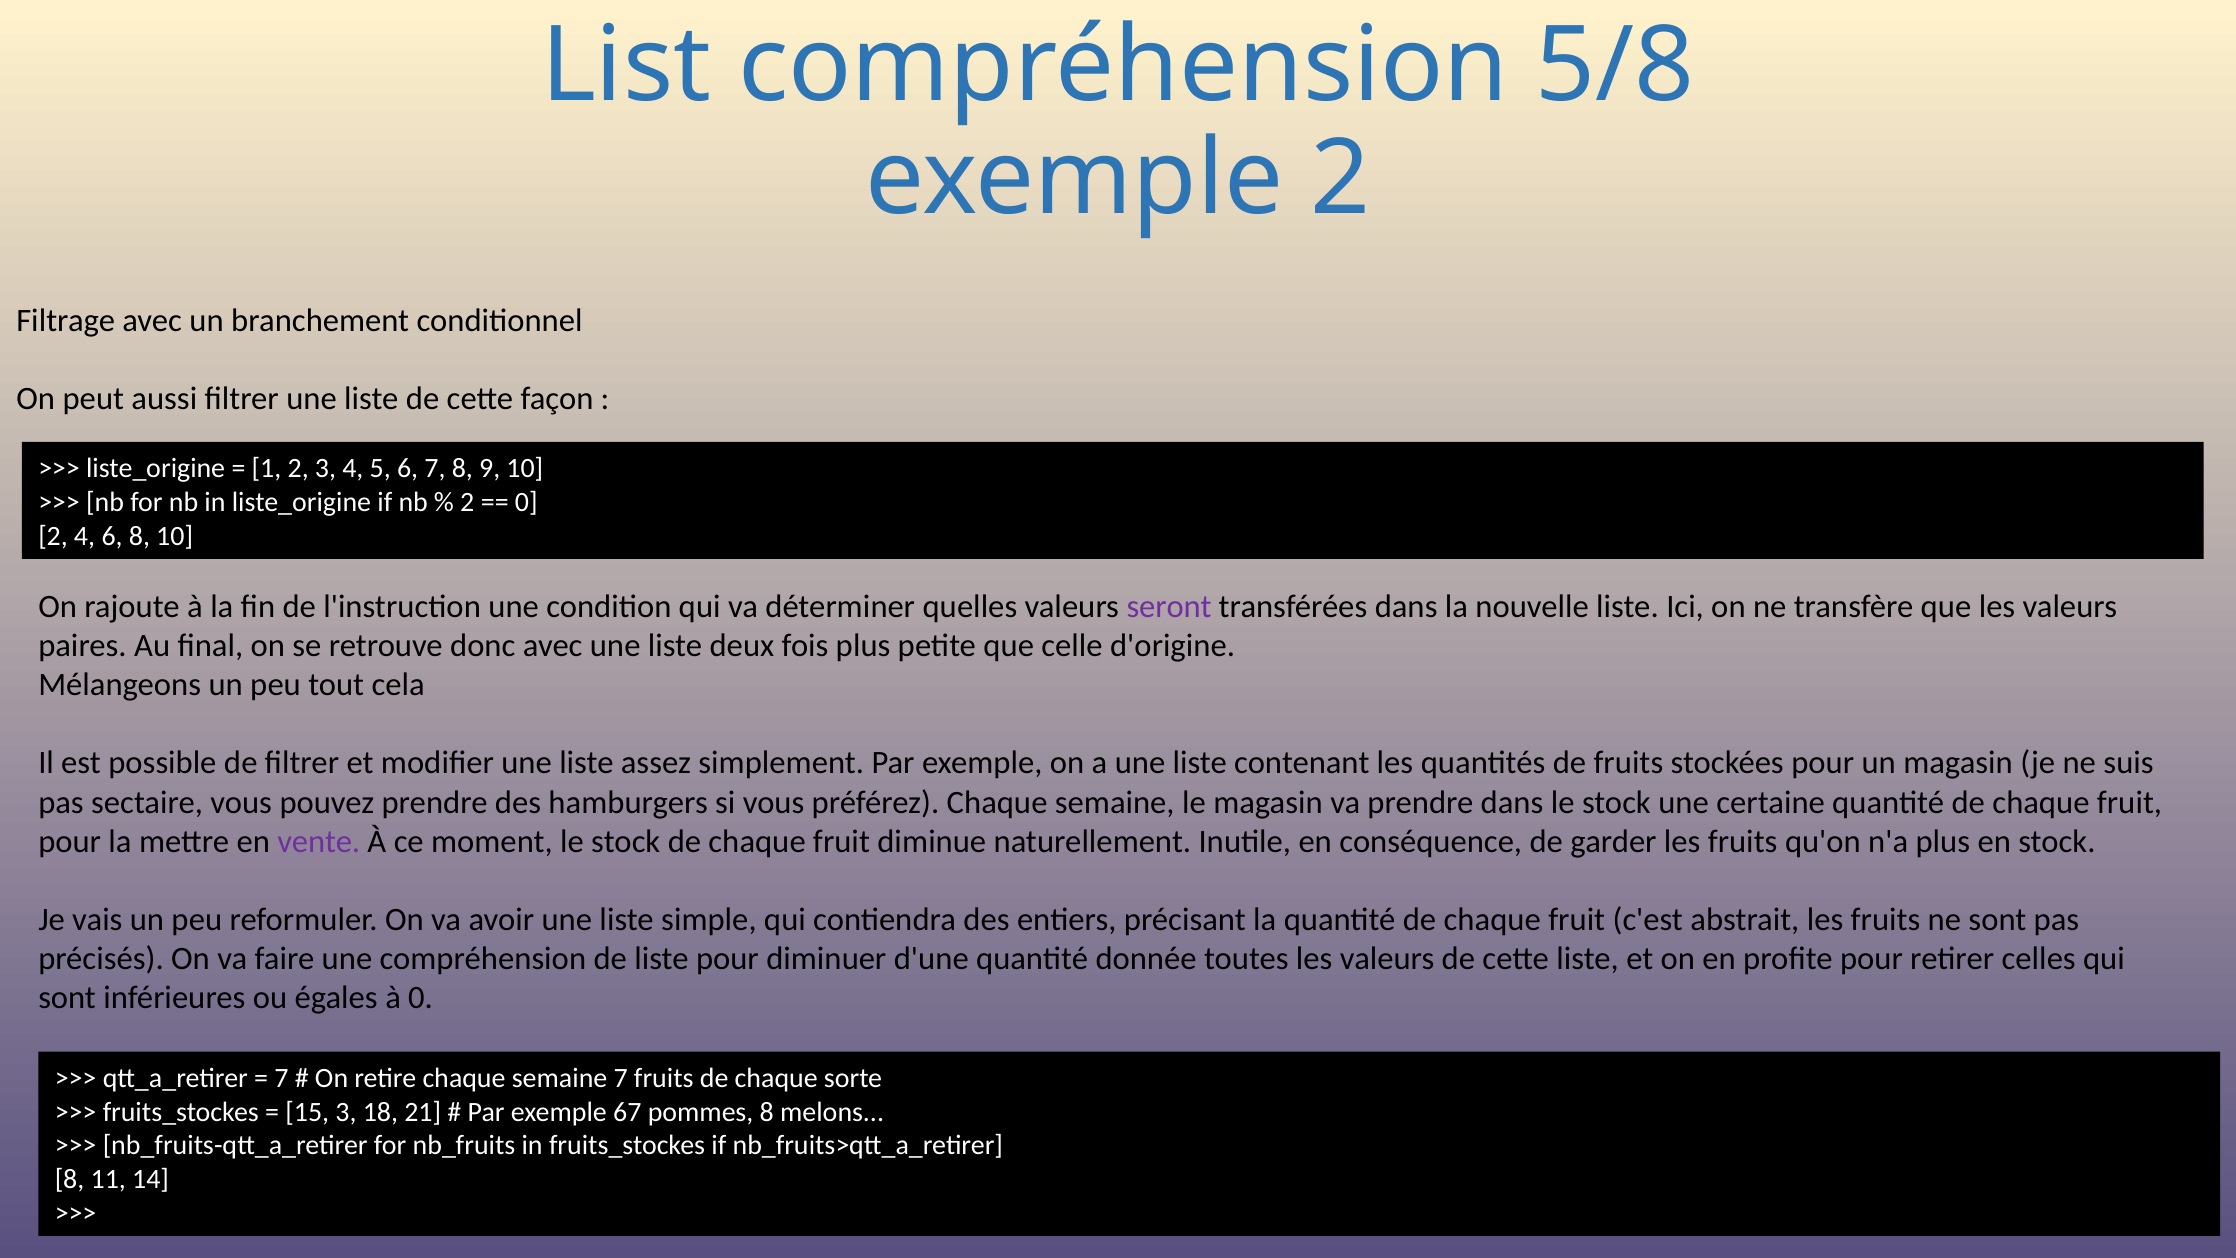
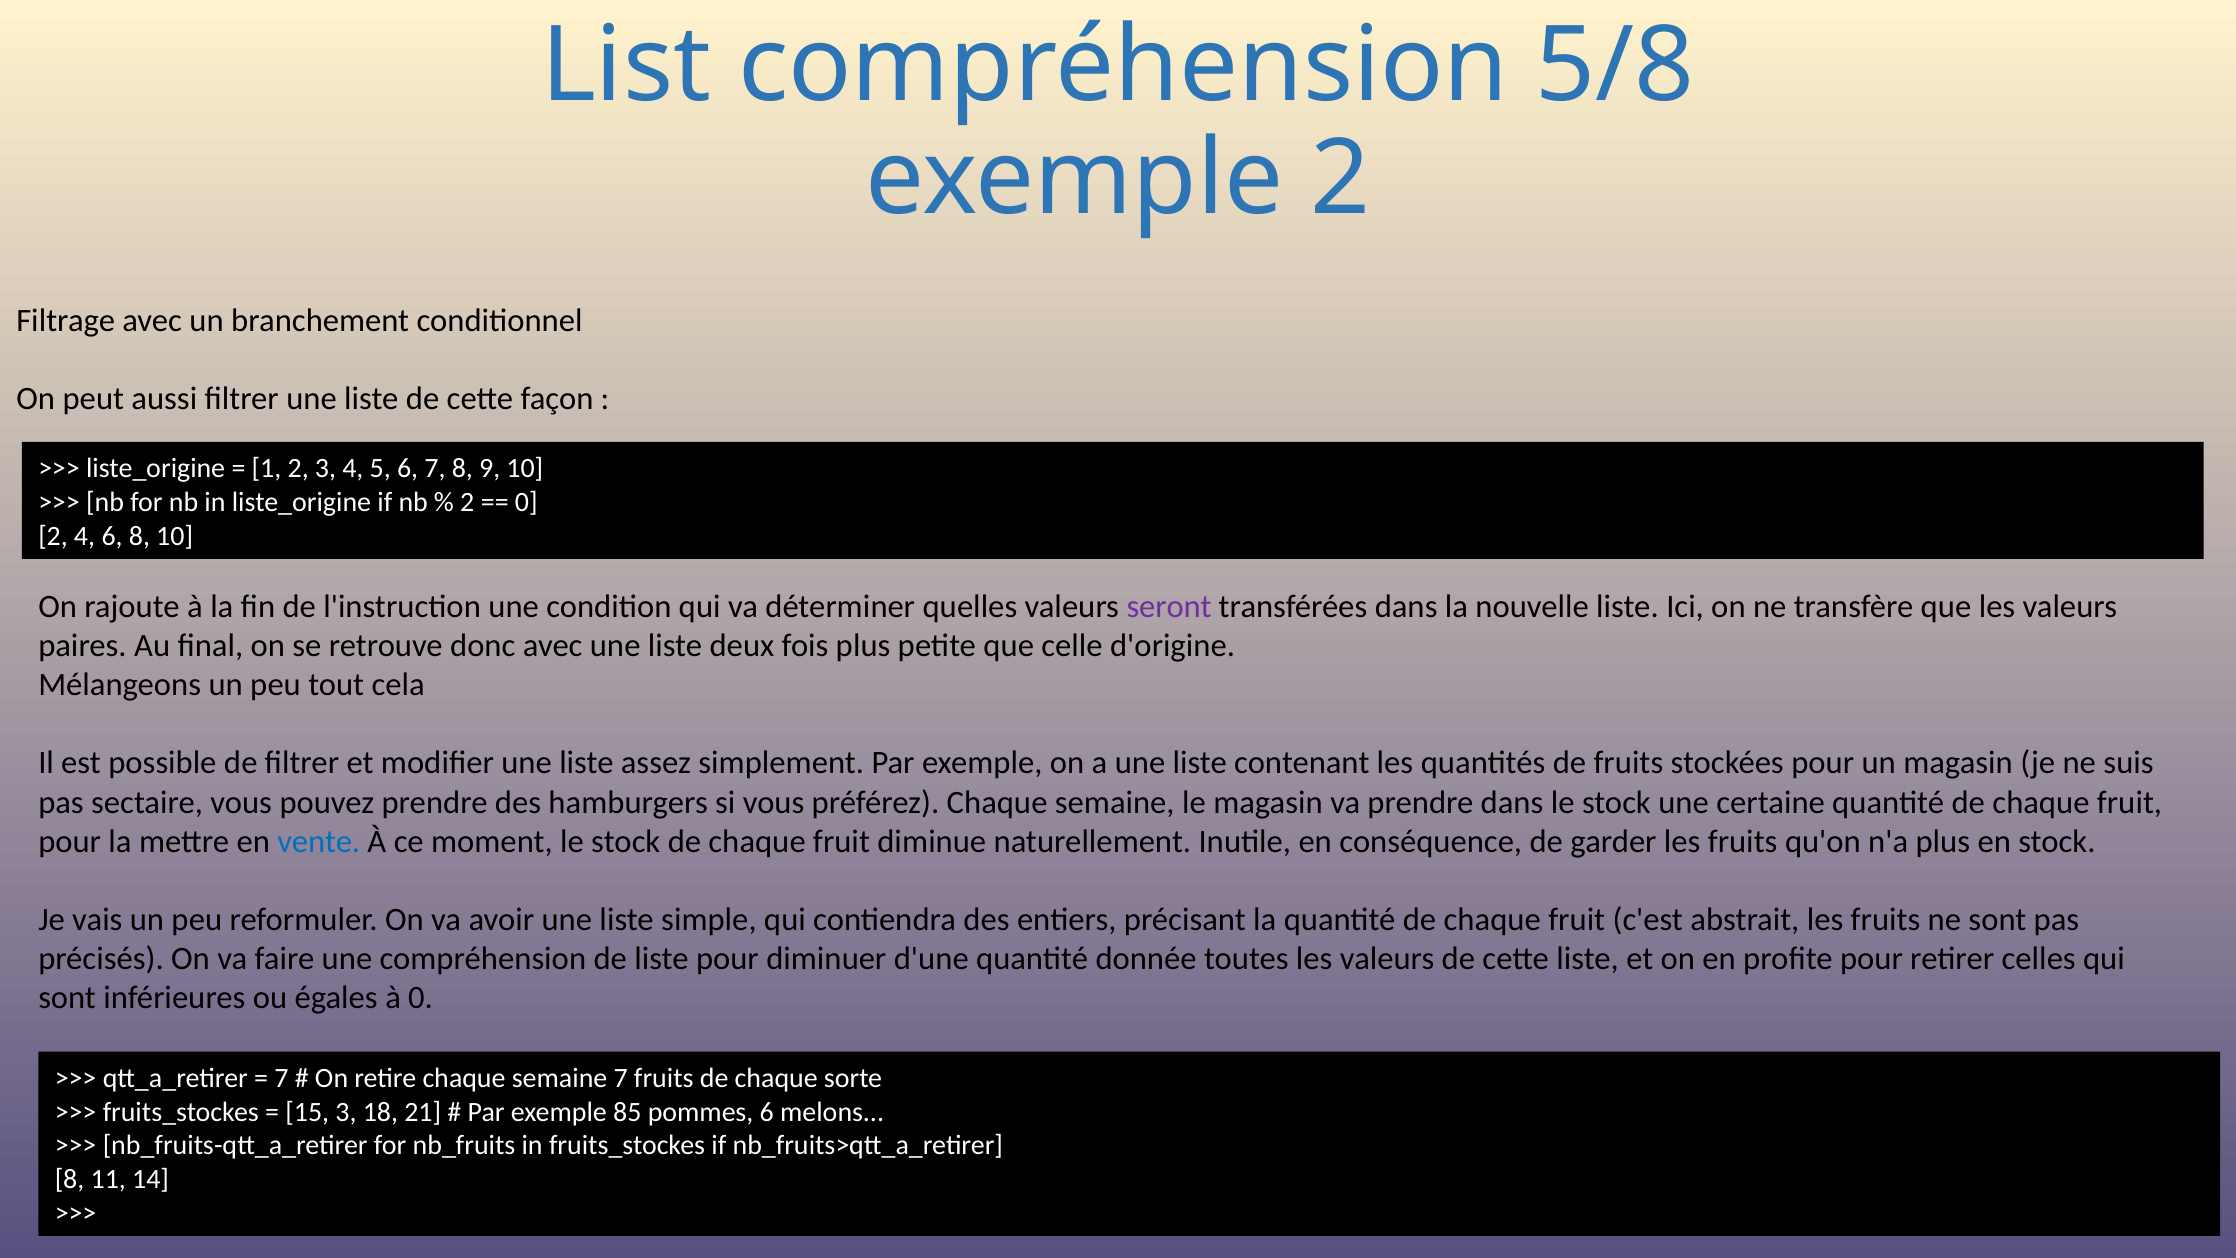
vente colour: purple -> blue
67: 67 -> 85
pommes 8: 8 -> 6
